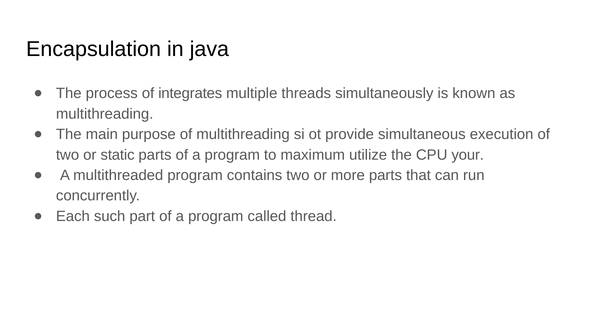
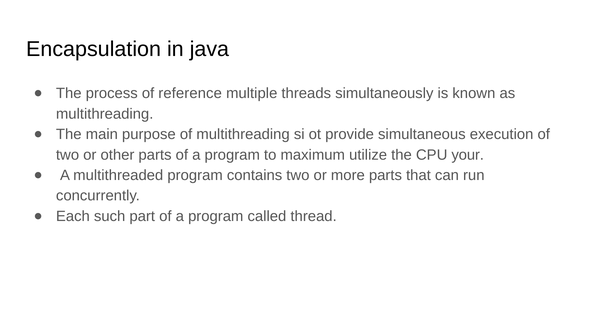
integrates: integrates -> reference
static: static -> other
